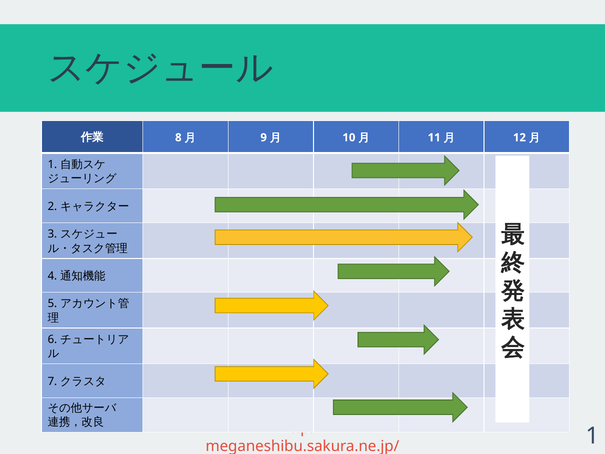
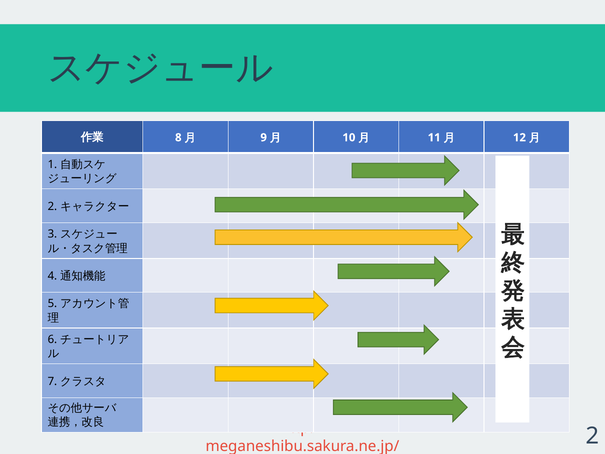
1 at (592, 436): 1 -> 2
